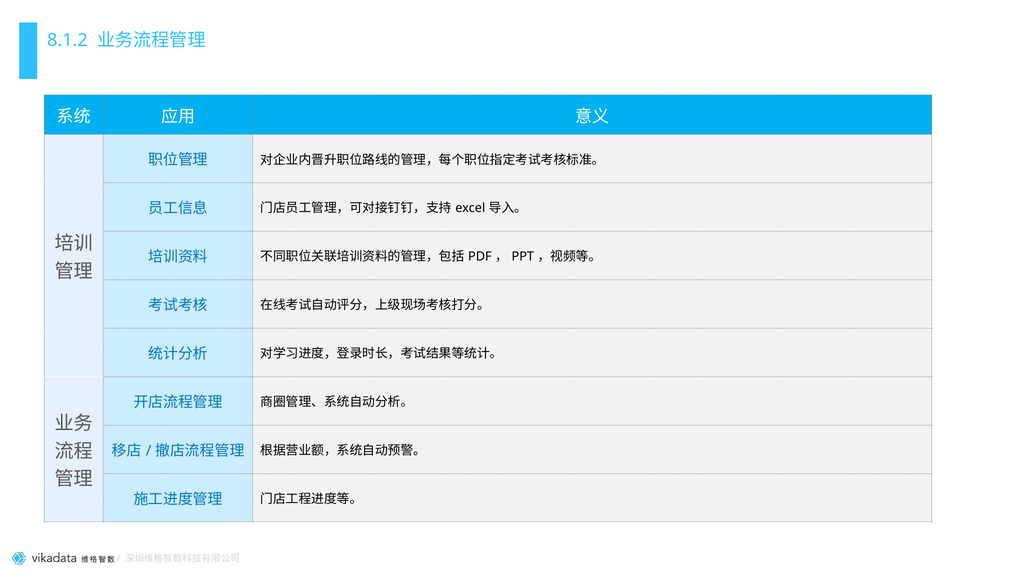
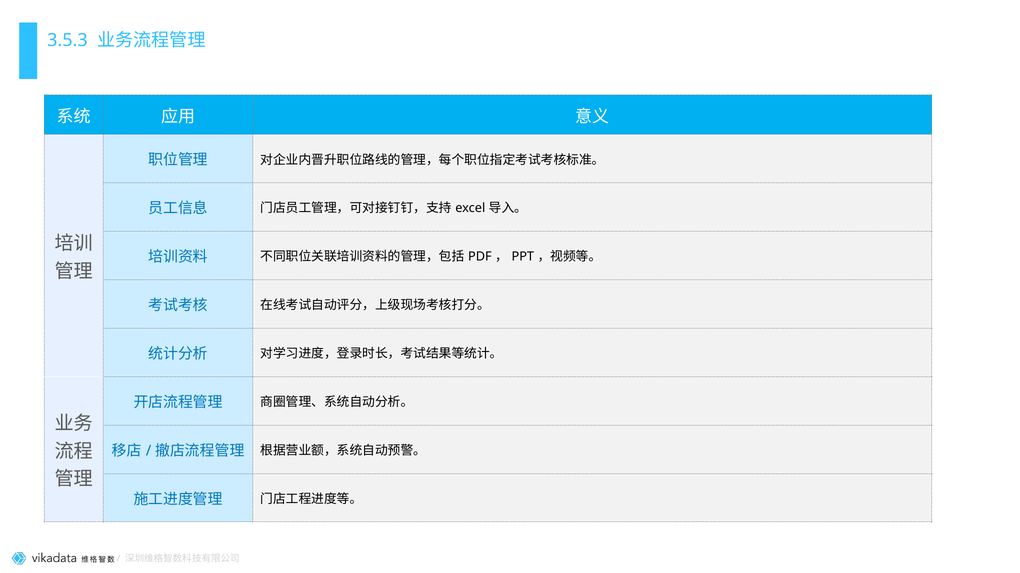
8.1.2: 8.1.2 -> 3.5.3
